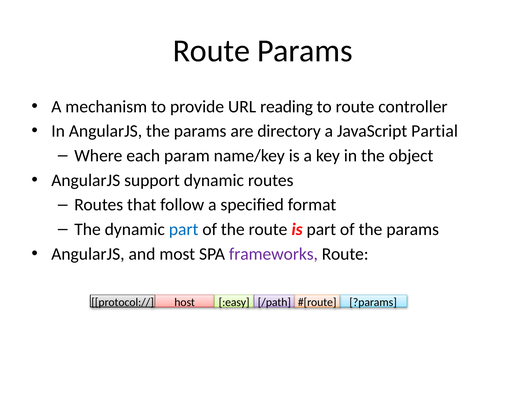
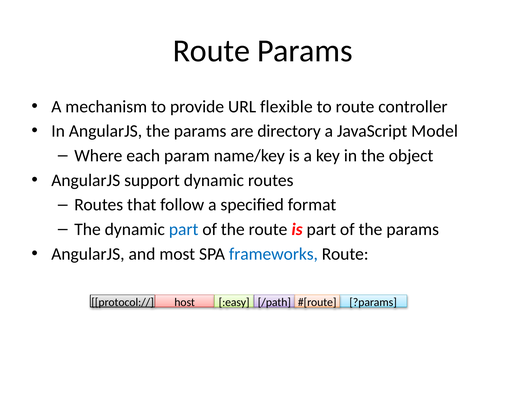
reading: reading -> flexible
Partial: Partial -> Model
frameworks colour: purple -> blue
